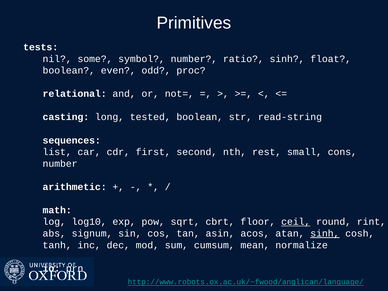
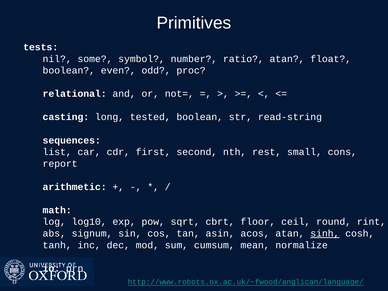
ratio sinh: sinh -> atan
number at (60, 164): number -> report
ceil underline: present -> none
